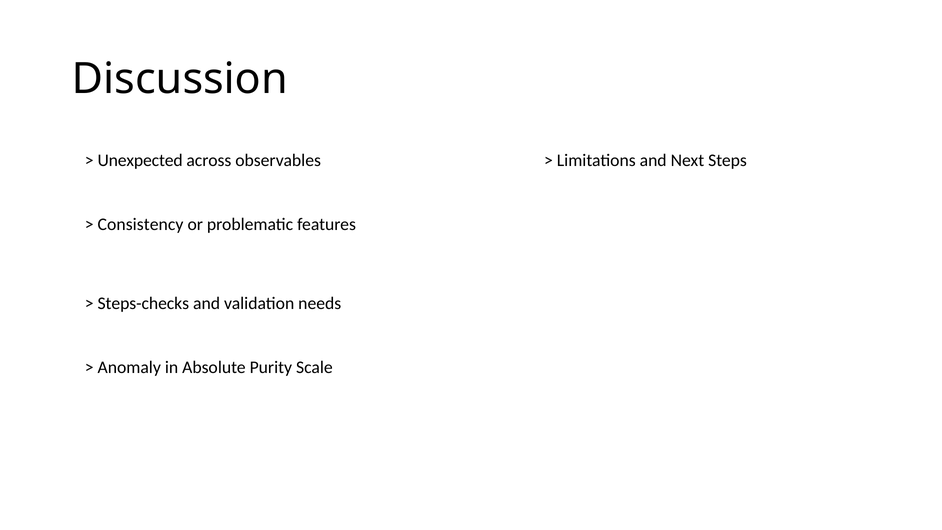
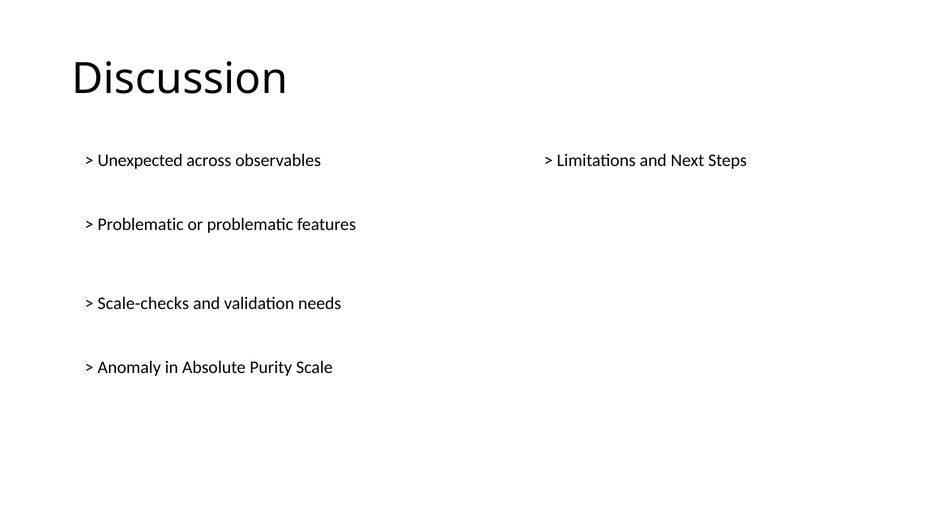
Consistency at (141, 225): Consistency -> Problematic
Steps-checks: Steps-checks -> Scale-checks
